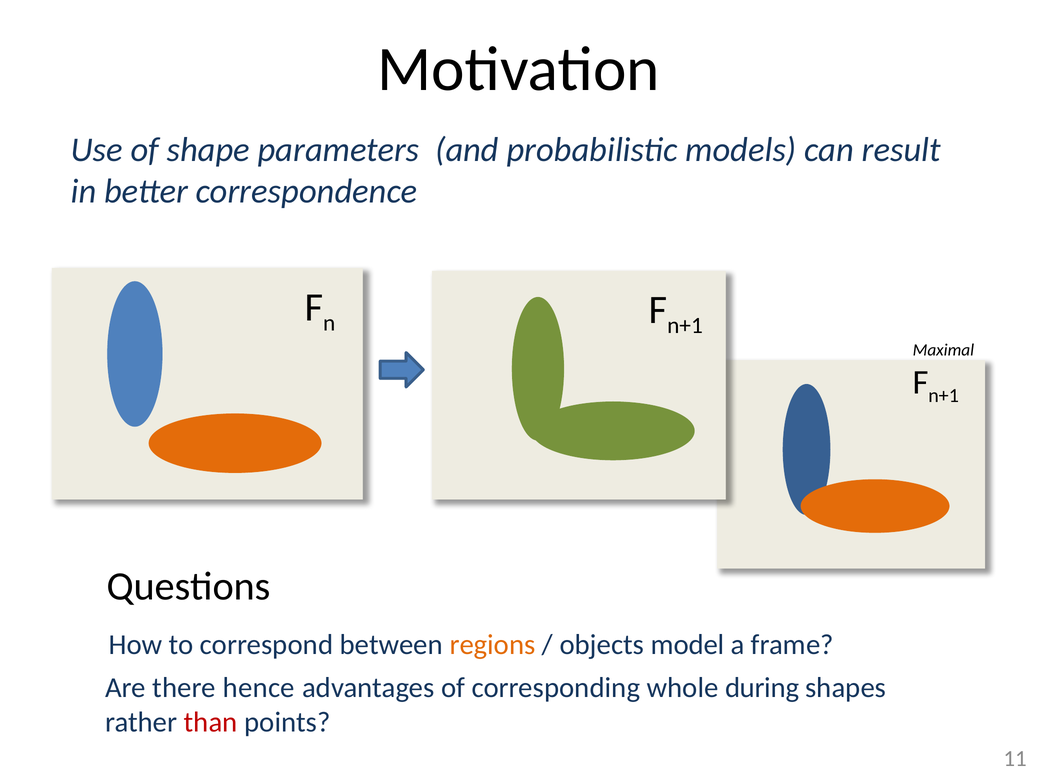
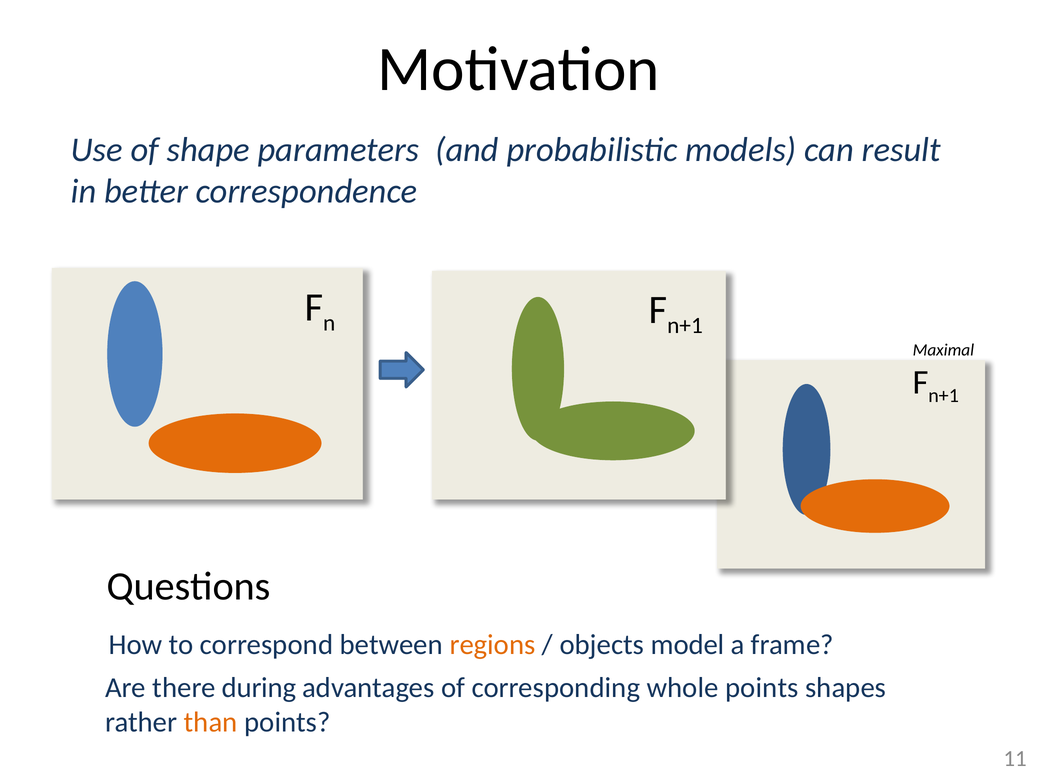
hence: hence -> during
whole during: during -> points
than colour: red -> orange
